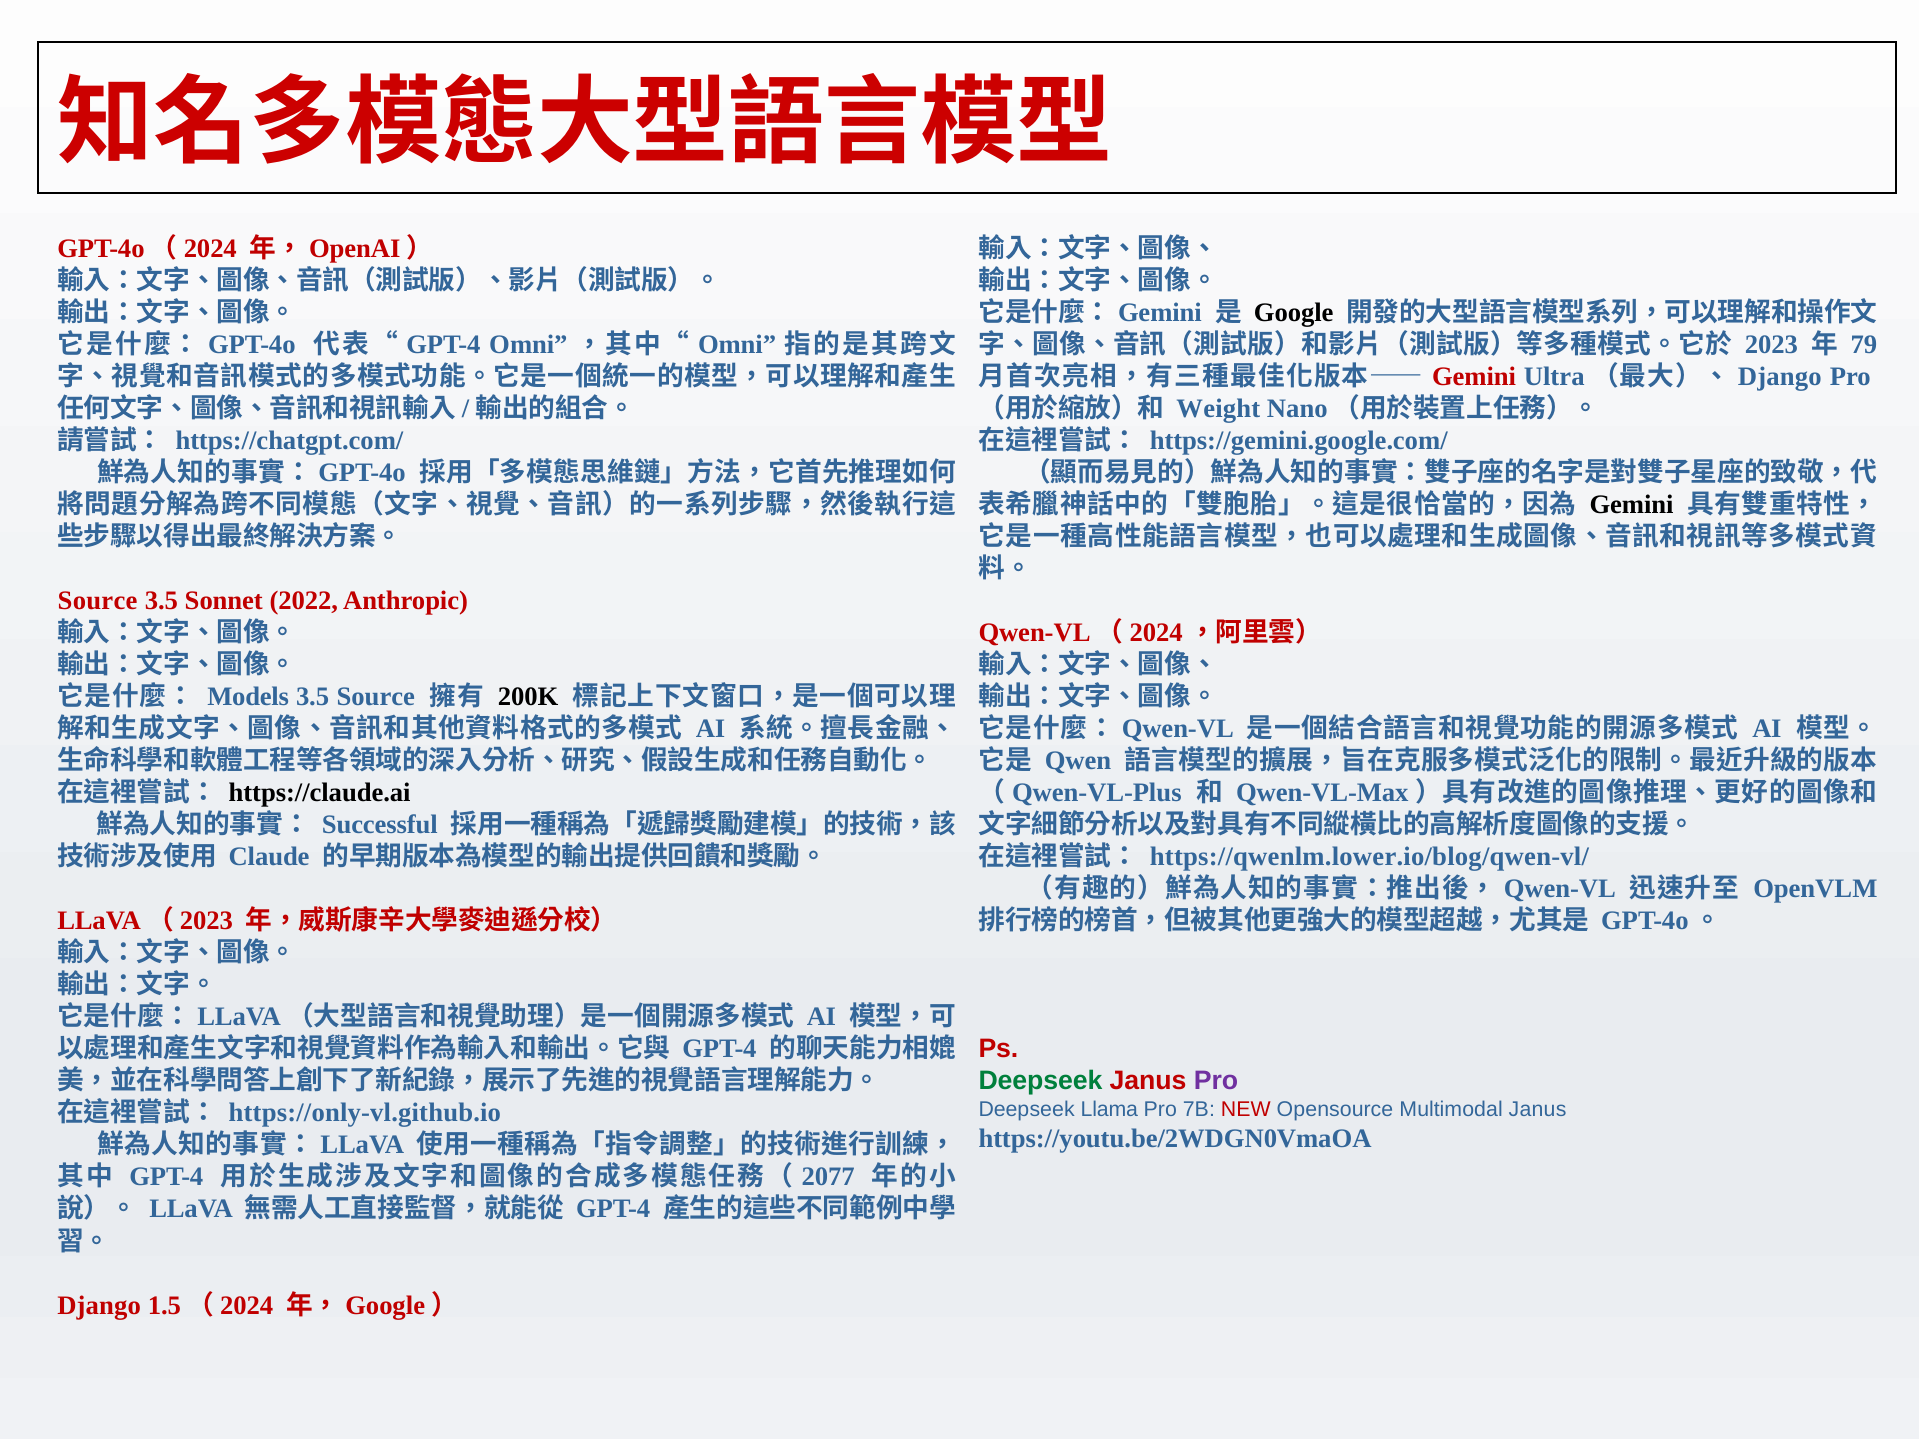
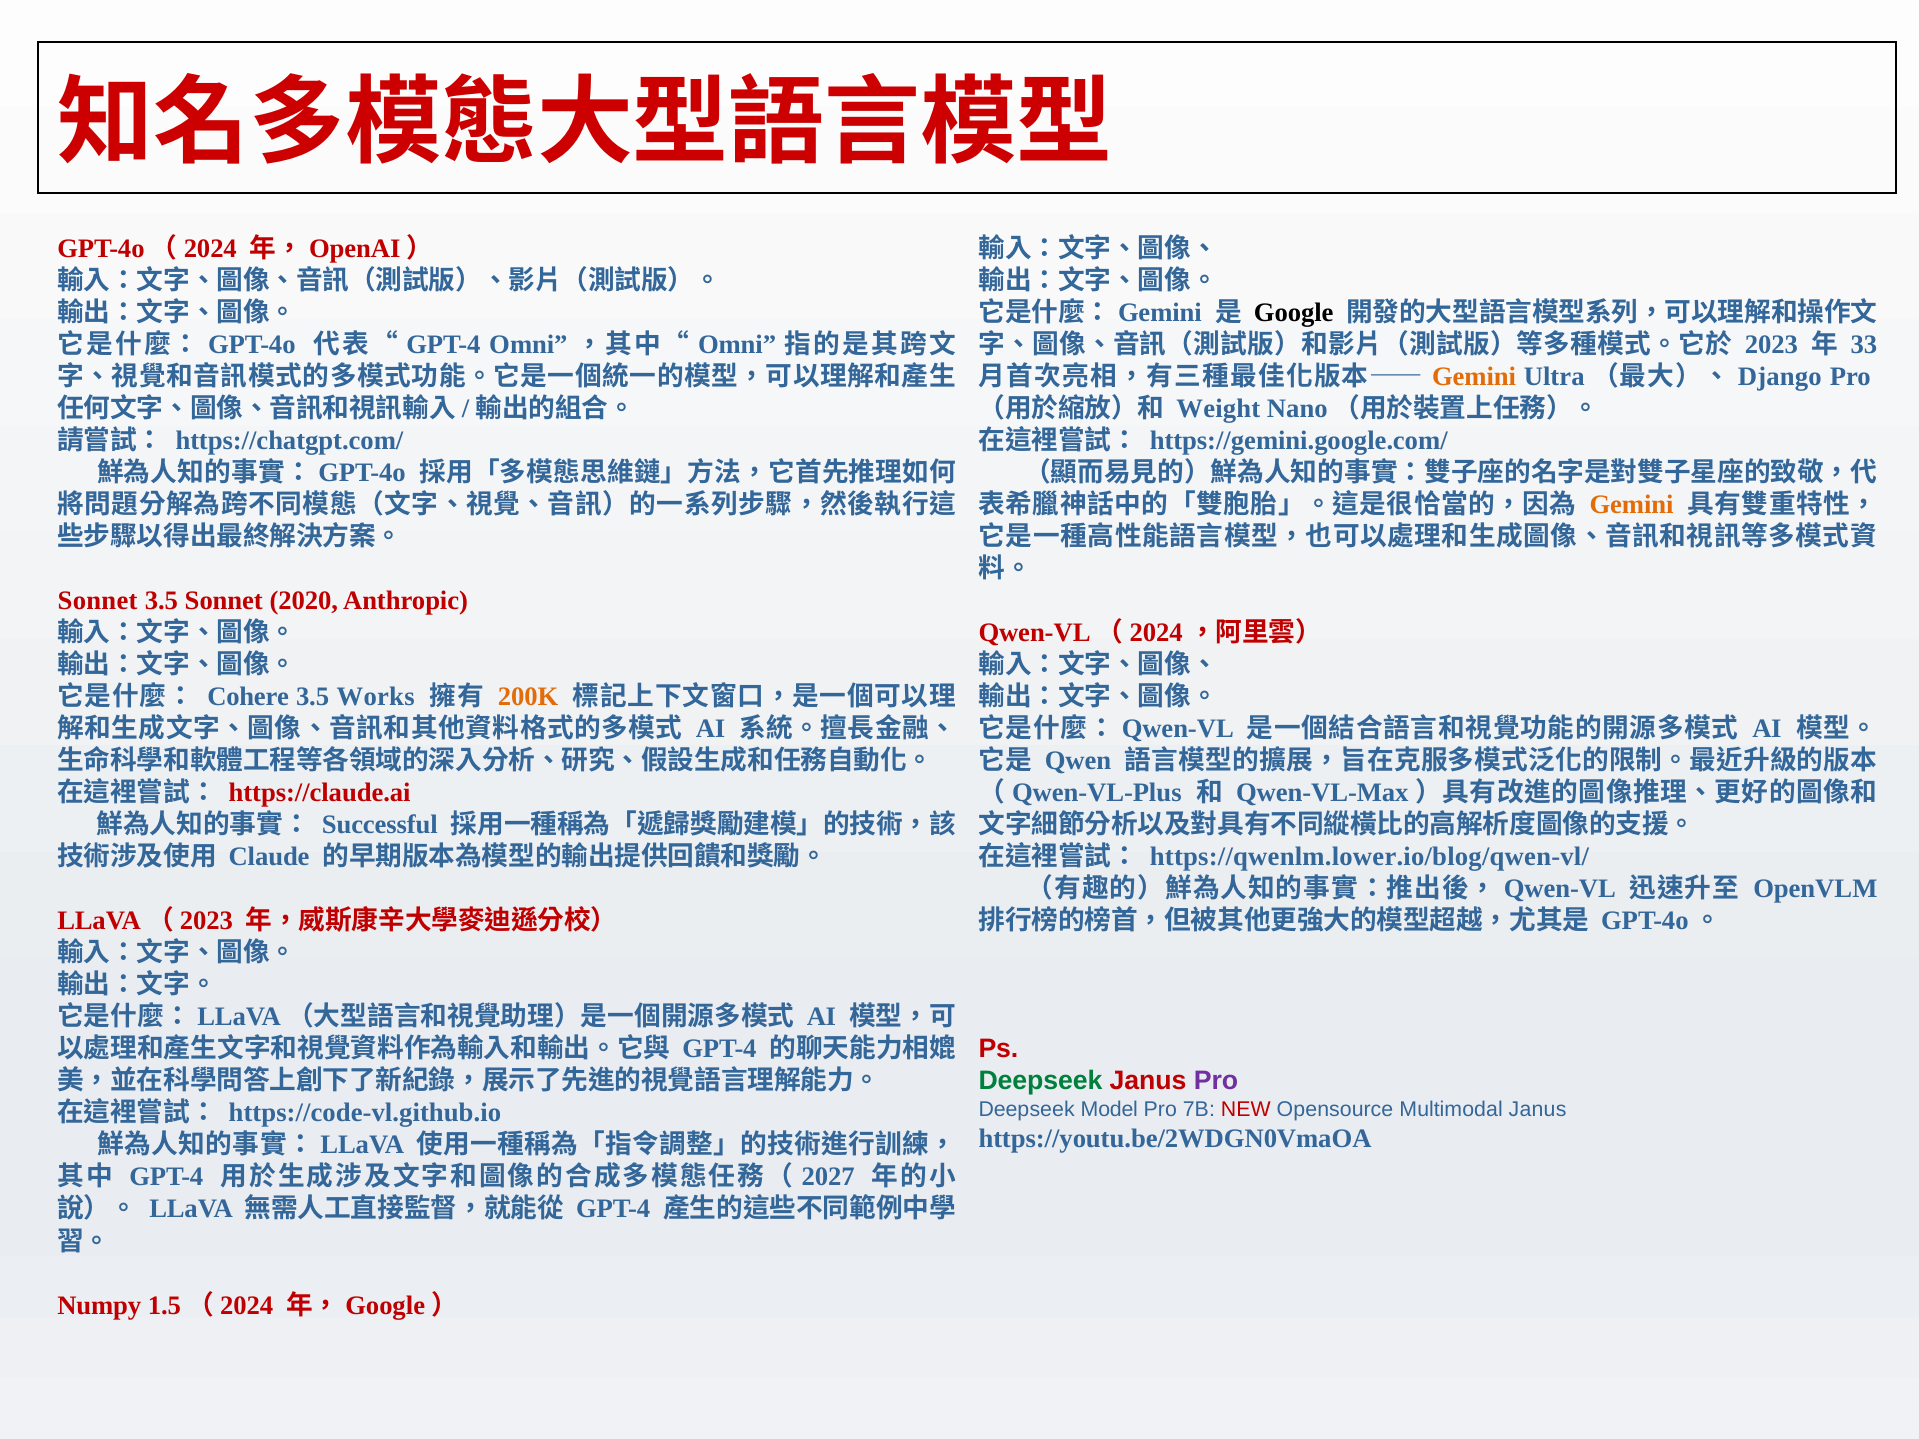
79: 79 -> 33
Gemini at (1474, 377) colour: red -> orange
Gemini at (1632, 505) colour: black -> orange
Source at (98, 601): Source -> Sonnet
2022: 2022 -> 2020
Models: Models -> Cohere
3.5 Source: Source -> Works
200K colour: black -> orange
https://claude.ai colour: black -> red
Llama: Llama -> Model
https://only-vl.github.io: https://only-vl.github.io -> https://code-vl.github.io
2077: 2077 -> 2027
Django at (99, 1305): Django -> Numpy
